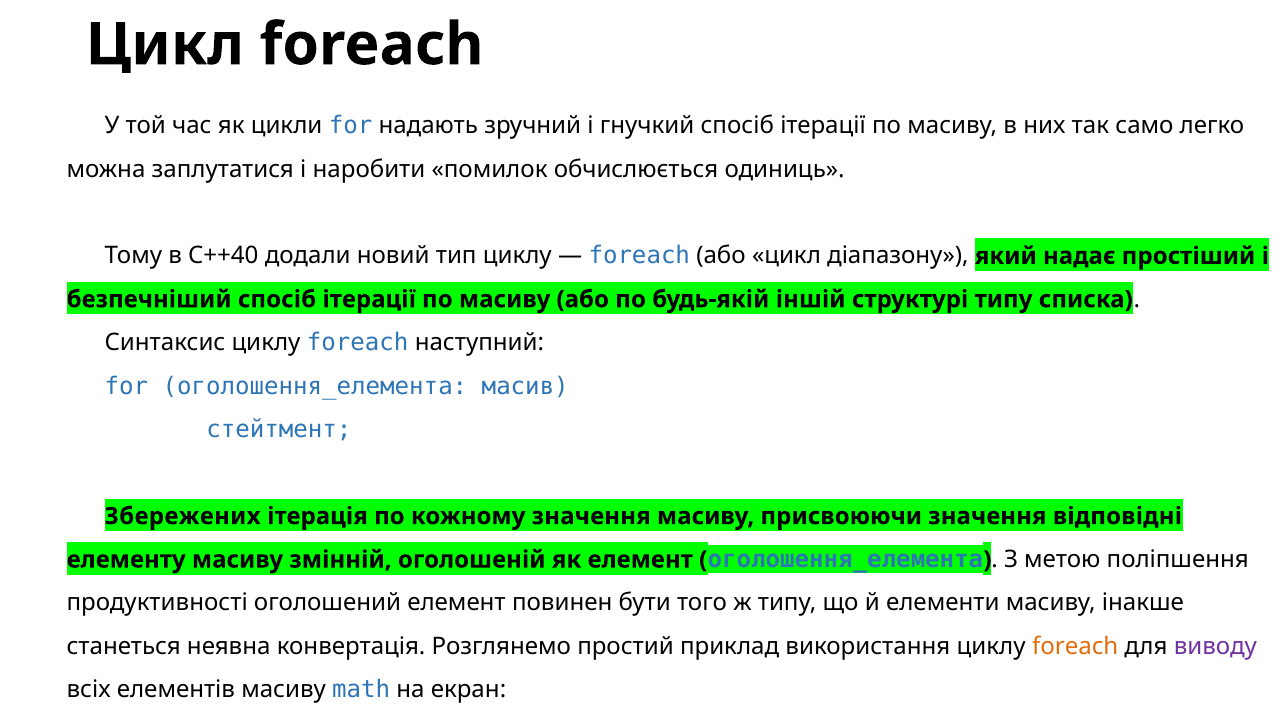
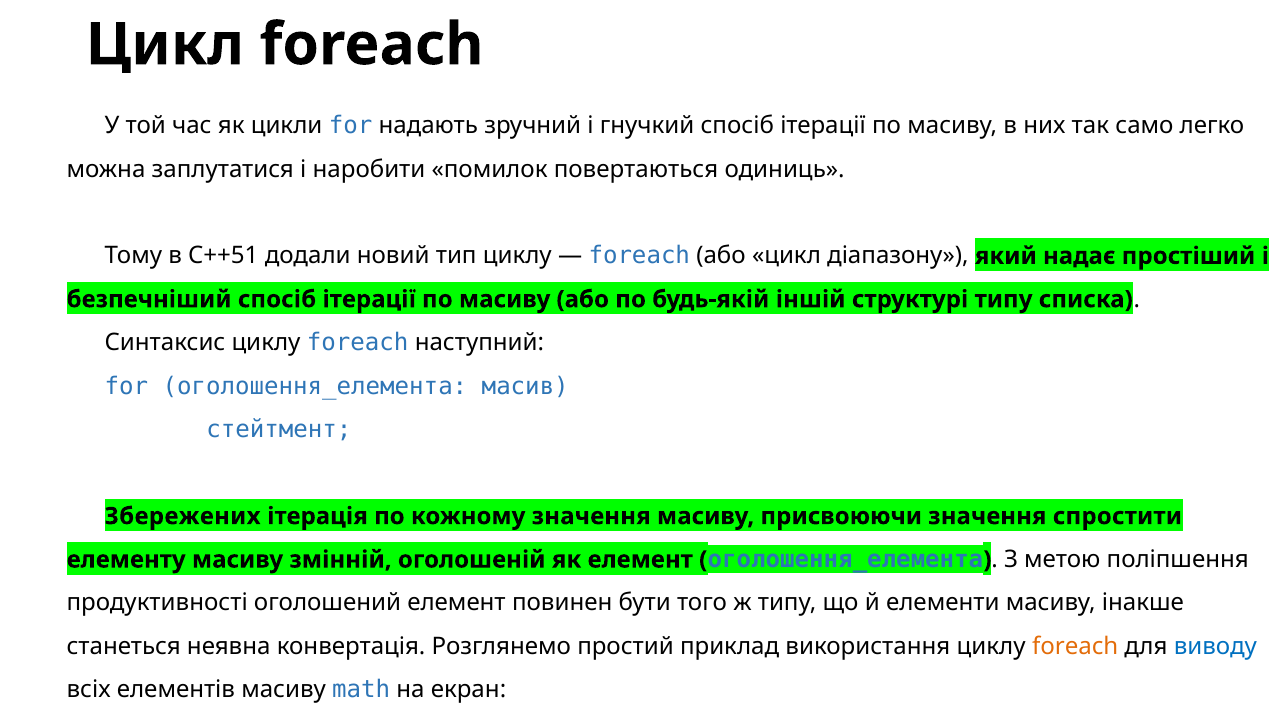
обчислюється: обчислюється -> повертаються
C++40: C++40 -> C++51
відповідні: відповідні -> спростити
виводу colour: purple -> blue
